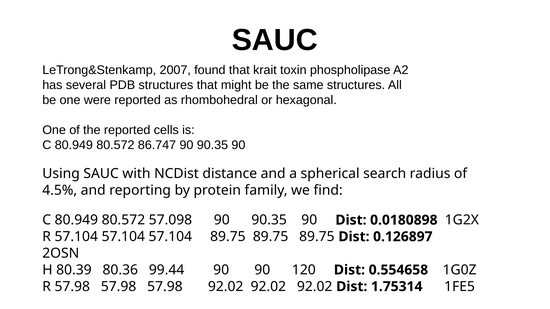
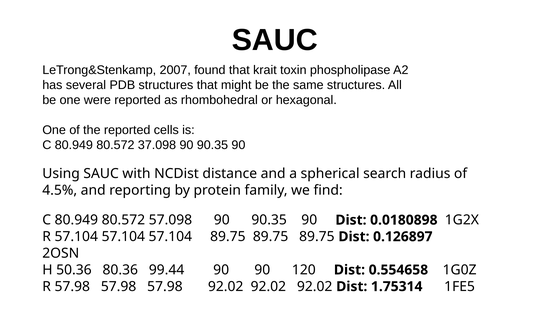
86.747: 86.747 -> 37.098
80.39: 80.39 -> 50.36
